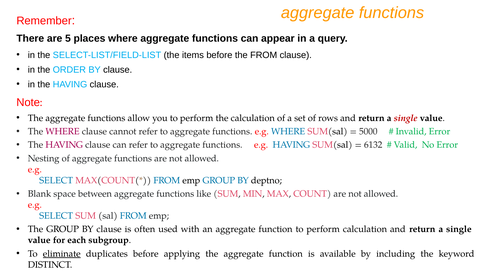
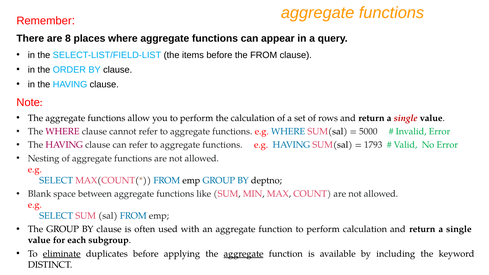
5: 5 -> 8
6132: 6132 -> 1793
aggregate at (244, 254) underline: none -> present
